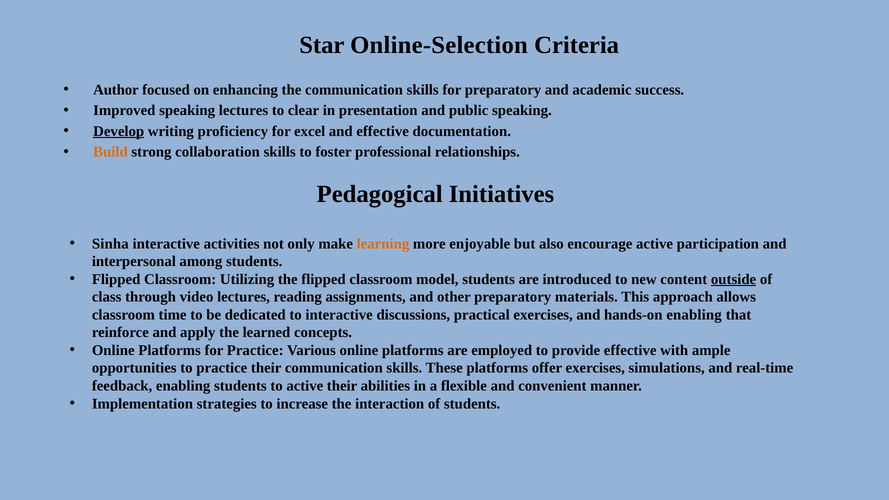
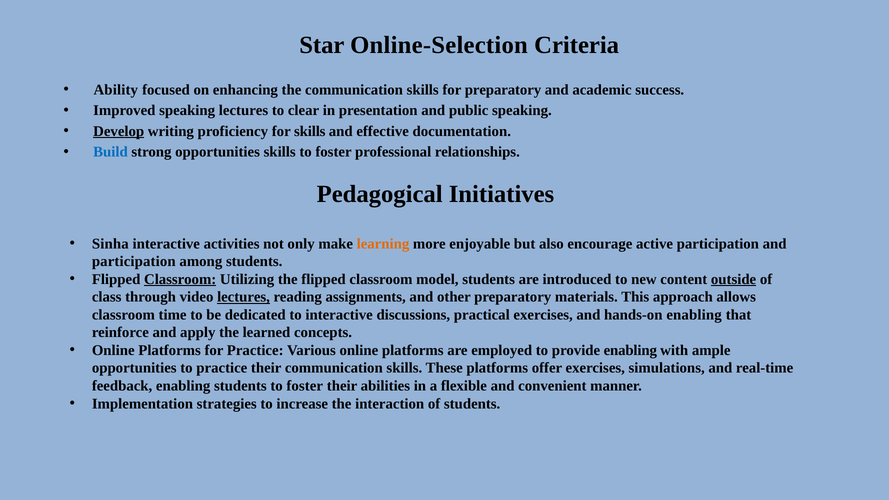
Author: Author -> Ability
for excel: excel -> skills
Build colour: orange -> blue
strong collaboration: collaboration -> opportunities
interpersonal at (134, 261): interpersonal -> participation
Classroom at (180, 279) underline: none -> present
lectures at (244, 297) underline: none -> present
provide effective: effective -> enabling
students to active: active -> foster
